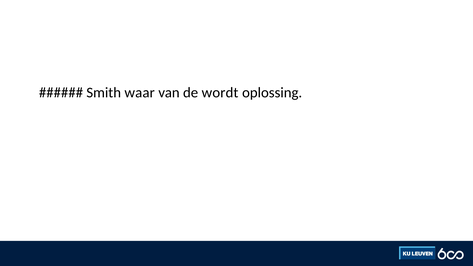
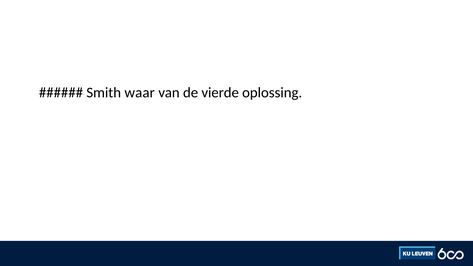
wordt: wordt -> vierde
